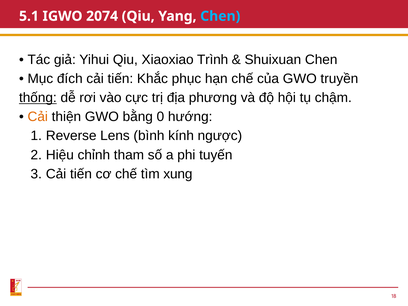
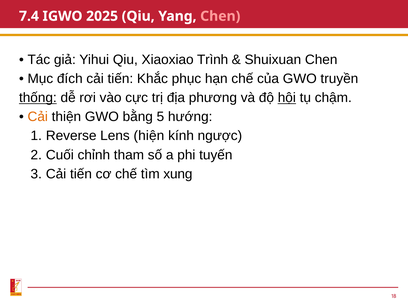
5.1: 5.1 -> 7.4
2074: 2074 -> 2025
Chen at (220, 16) colour: light blue -> pink
hội underline: none -> present
0: 0 -> 5
bình: bình -> hiện
Hiệu: Hiệu -> Cuối
